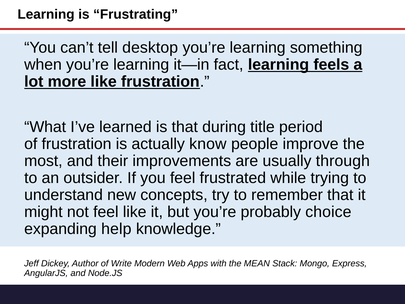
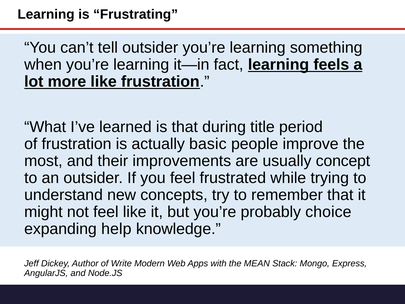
tell desktop: desktop -> outsider
know: know -> basic
through: through -> concept
